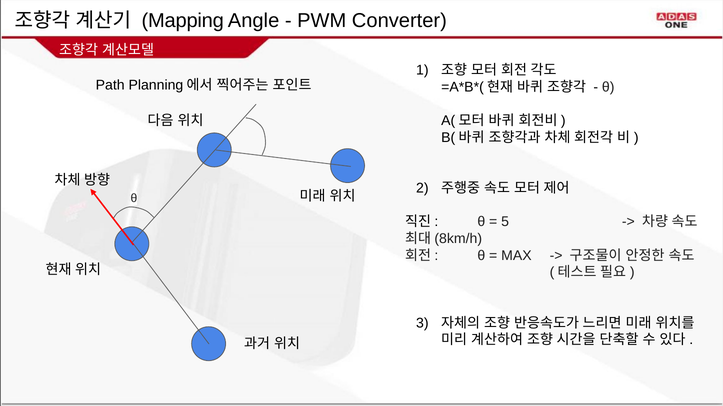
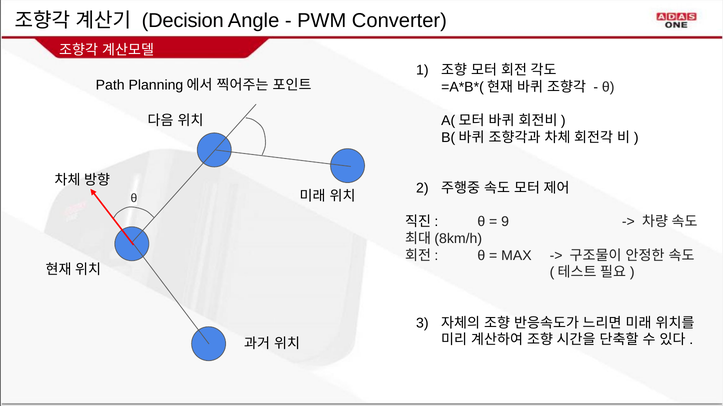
Mapping: Mapping -> Decision
5: 5 -> 9
